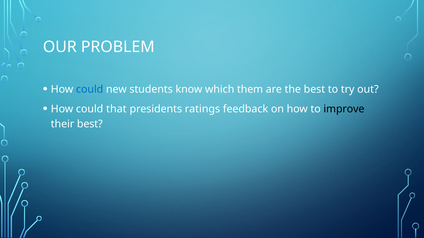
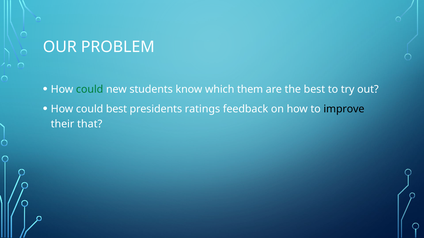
could at (90, 89) colour: blue -> green
could that: that -> best
their best: best -> that
